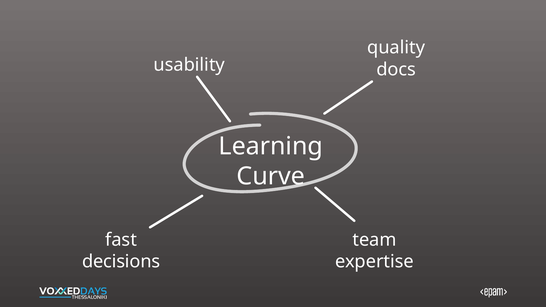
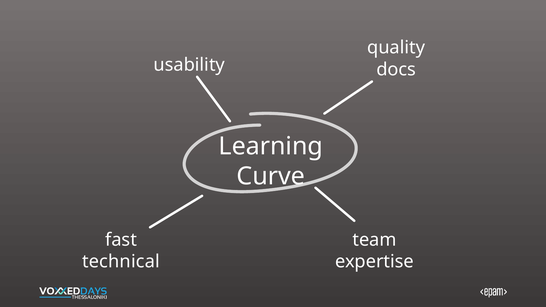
decisions: decisions -> technical
